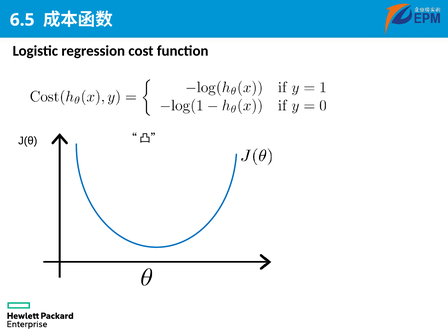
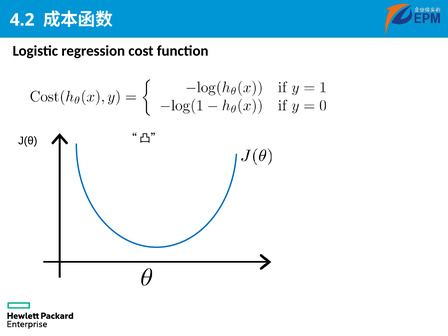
6.5: 6.5 -> 4.2
